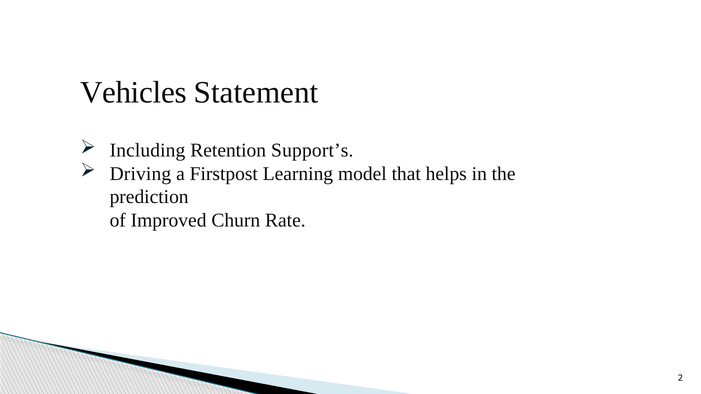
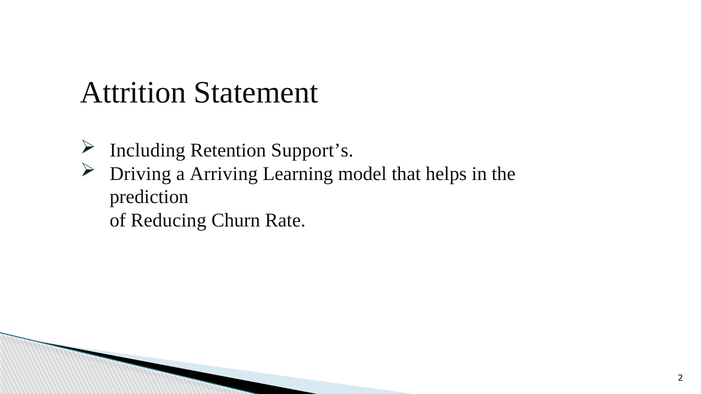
Vehicles: Vehicles -> Attrition
Firstpost: Firstpost -> Arriving
Improved: Improved -> Reducing
